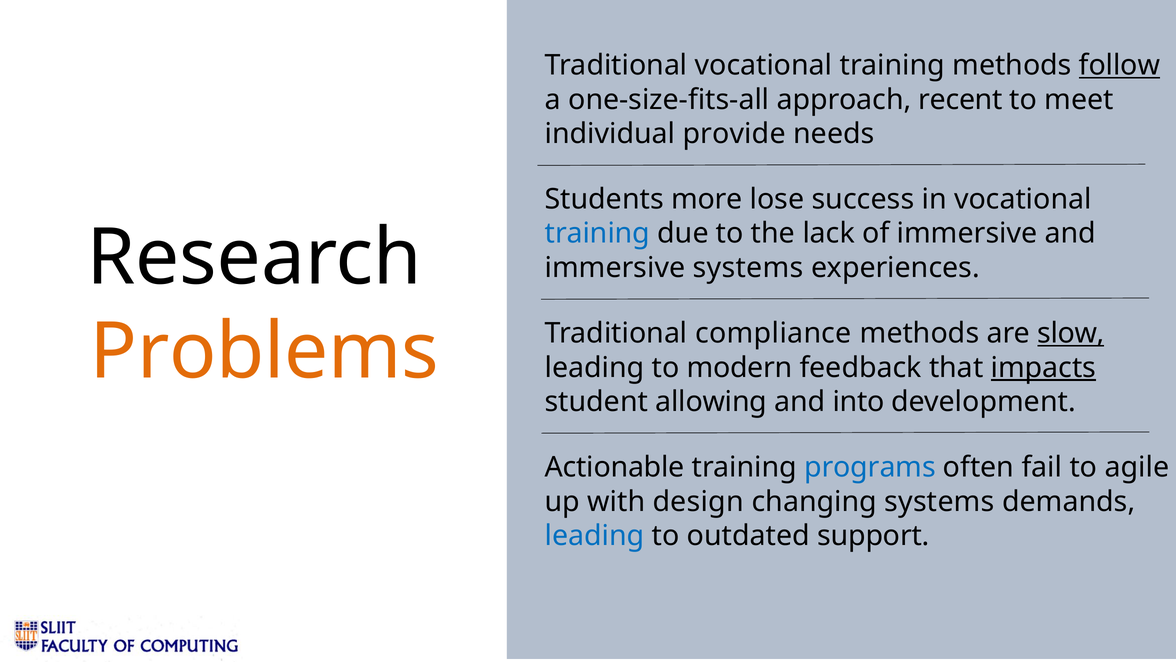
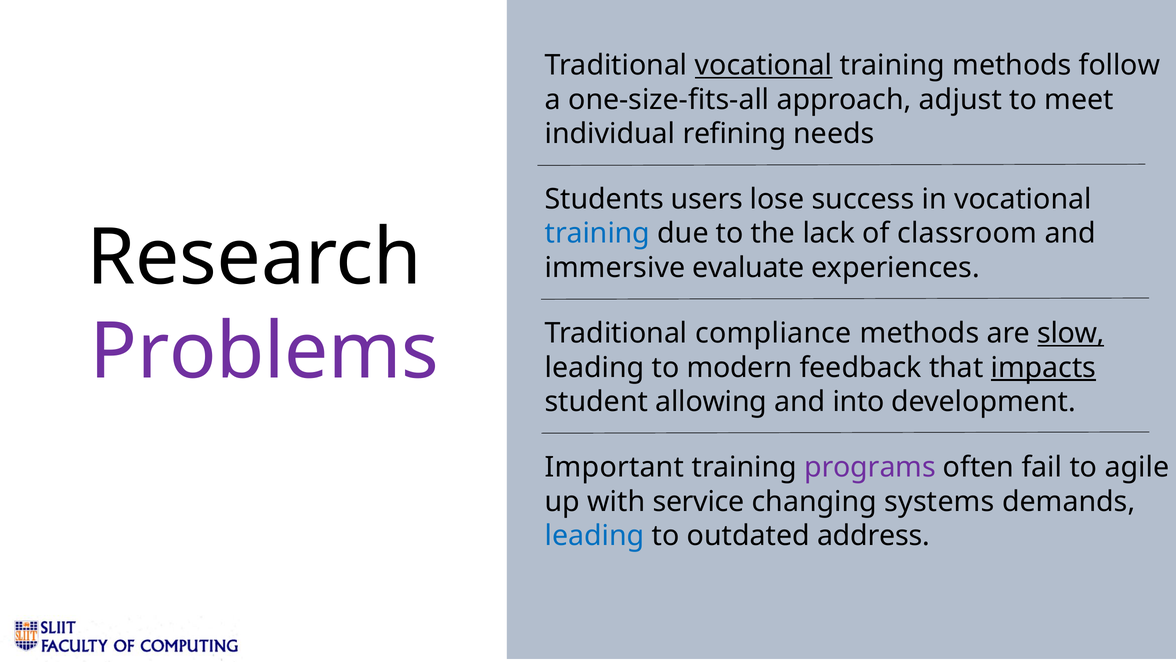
vocational at (764, 65) underline: none -> present
follow underline: present -> none
recent: recent -> adjust
provide: provide -> refining
more: more -> users
of immersive: immersive -> classroom
immersive systems: systems -> evaluate
Problems colour: orange -> purple
Actionable: Actionable -> Important
programs colour: blue -> purple
design: design -> service
support: support -> address
